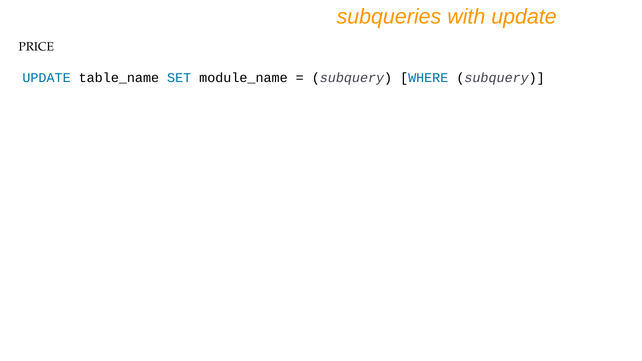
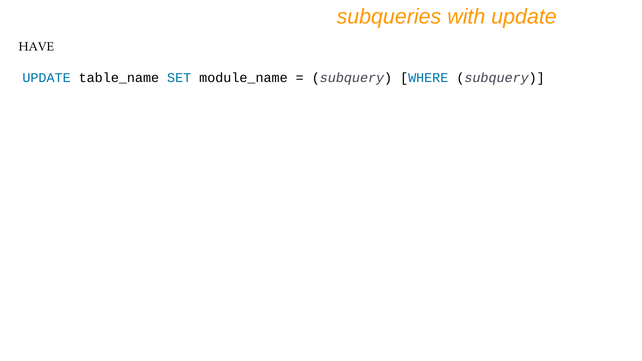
PRICE: PRICE -> HAVE
